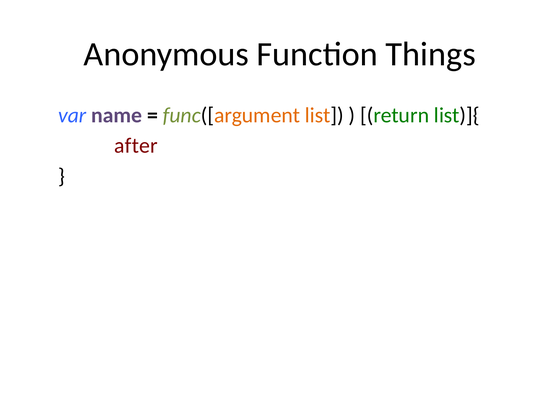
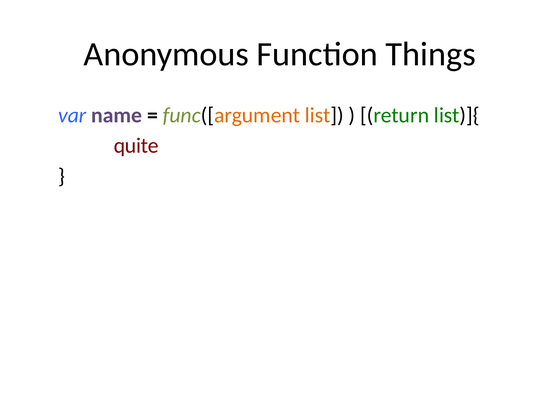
after: after -> quite
